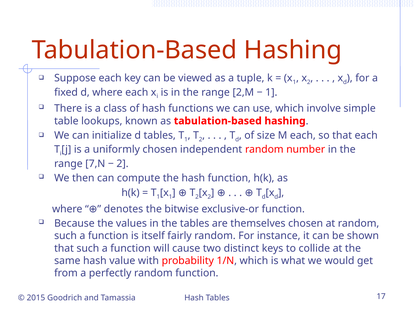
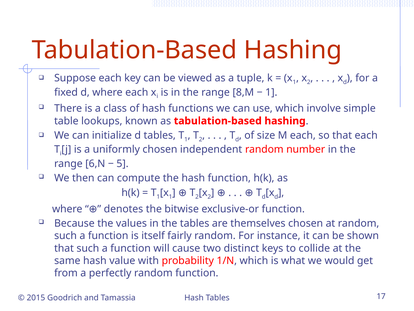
2,M: 2,M -> 8,M
7,N: 7,N -> 6,N
2 at (123, 163): 2 -> 5
